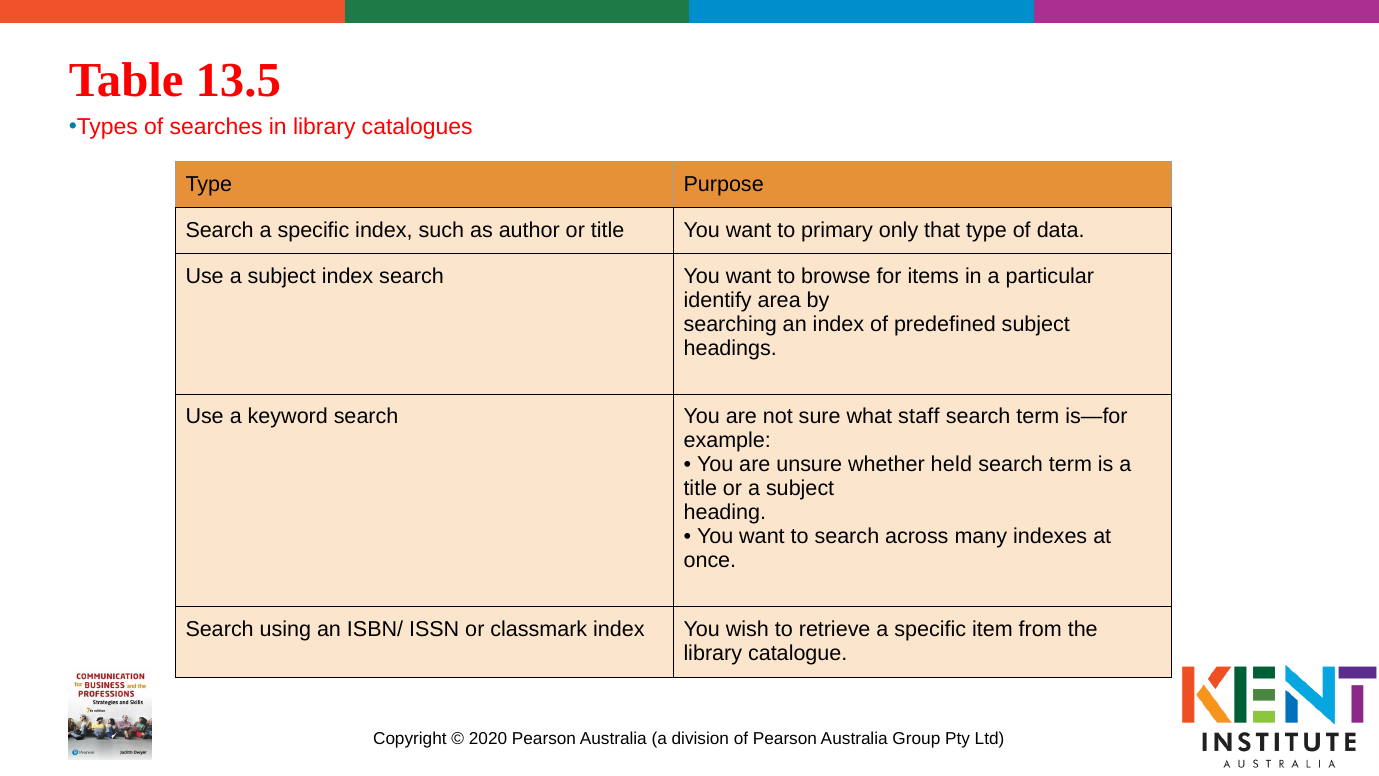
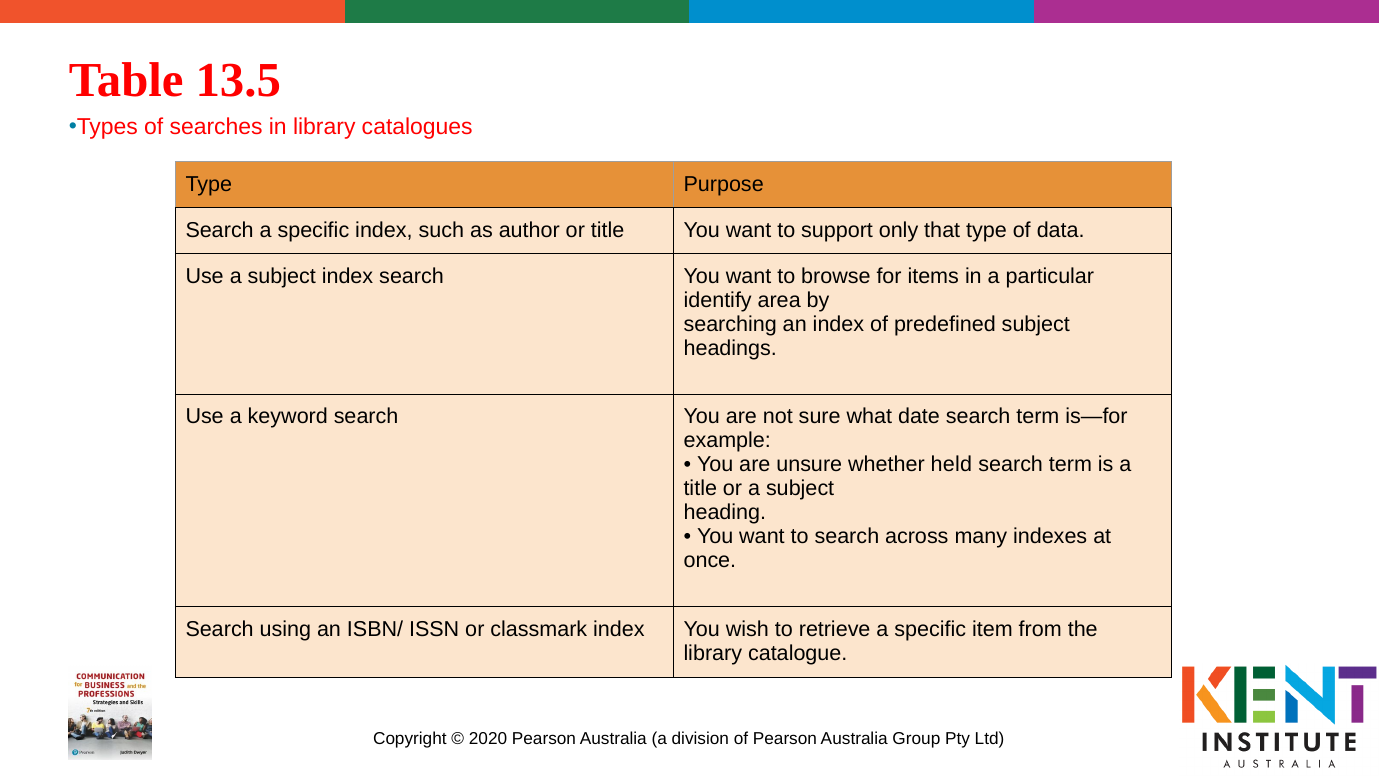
primary: primary -> support
staff: staff -> date
